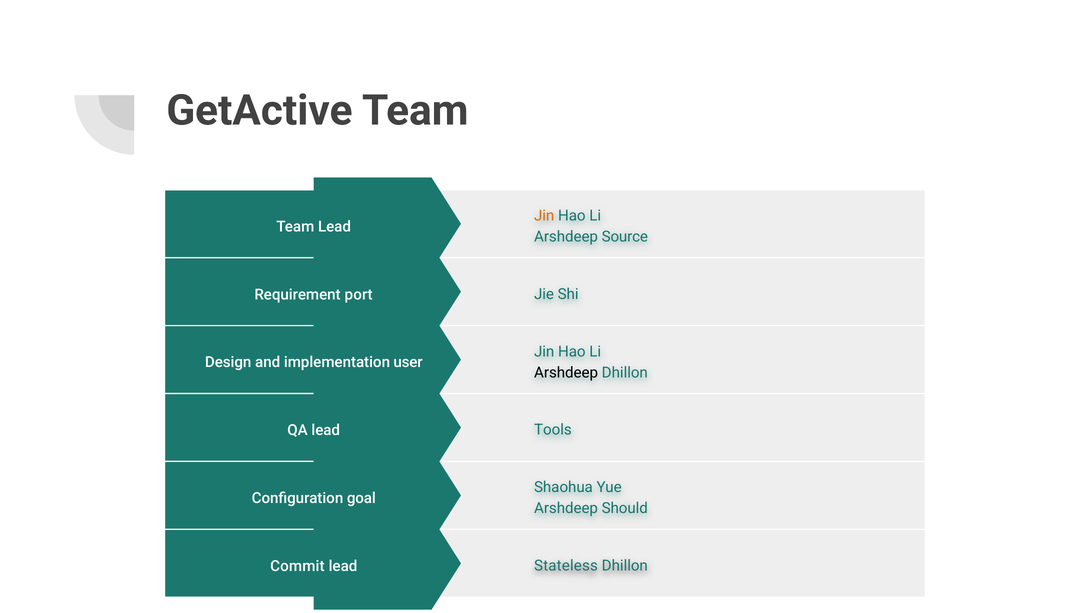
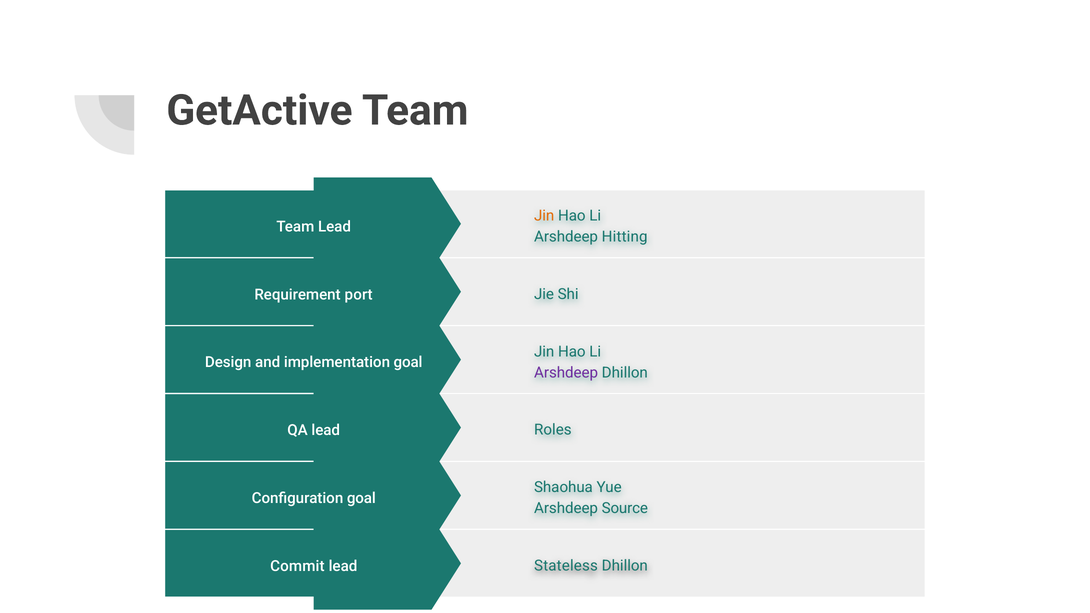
Source: Source -> Hitting
implementation user: user -> goal
Arshdeep at (566, 373) colour: black -> purple
Tools: Tools -> Roles
Should: Should -> Source
